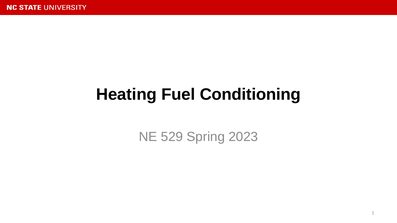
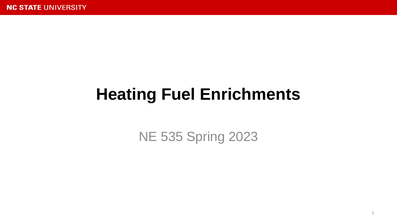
Conditioning: Conditioning -> Enrichments
529: 529 -> 535
